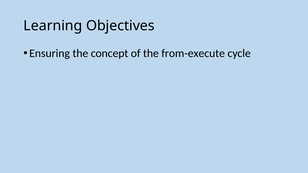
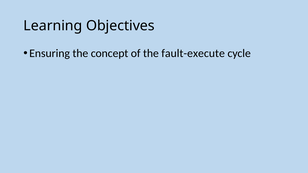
from-execute: from-execute -> fault-execute
